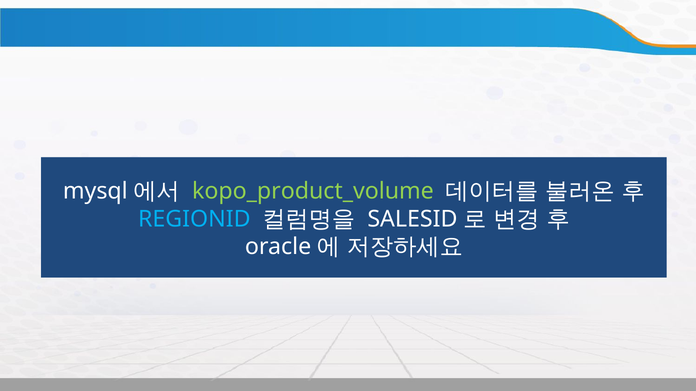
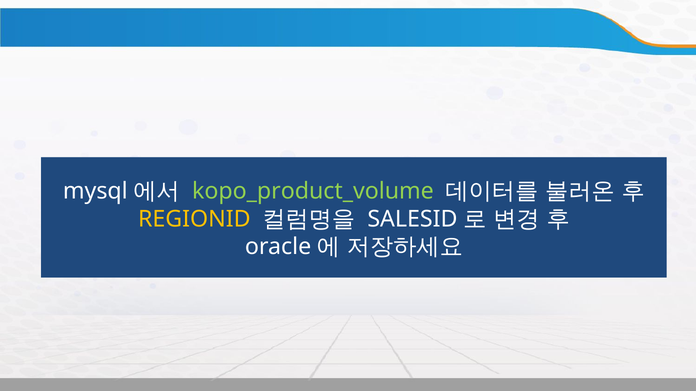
REGIONID colour: light blue -> yellow
